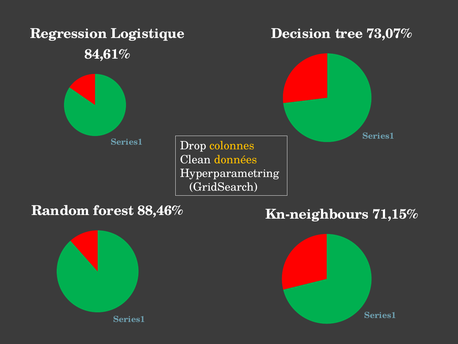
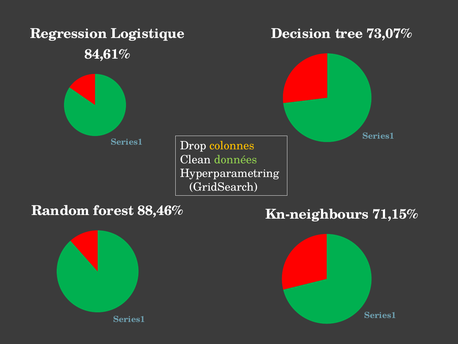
données colour: yellow -> light green
